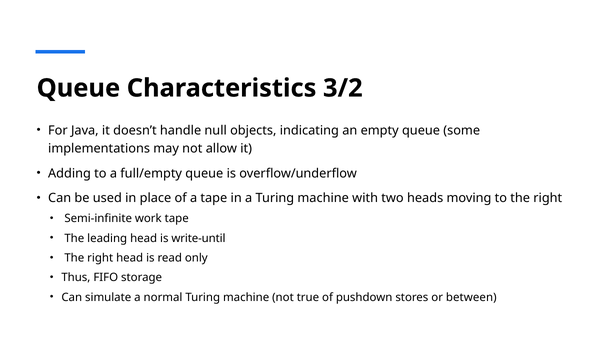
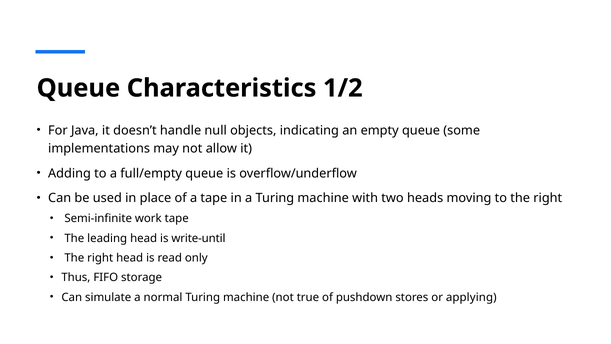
3/2: 3/2 -> 1/2
between: between -> applying
